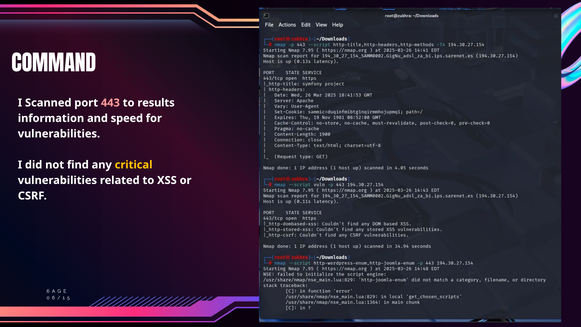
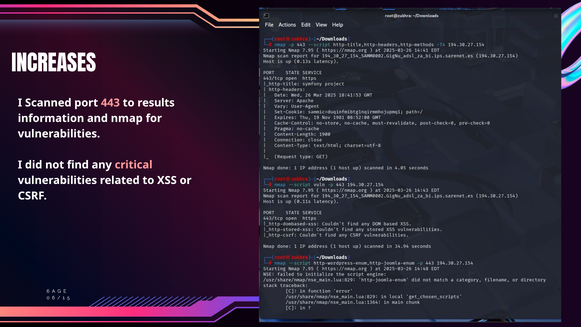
COMMAND: COMMAND -> INCREASES
speed: speed -> nmap
critical colour: yellow -> pink
